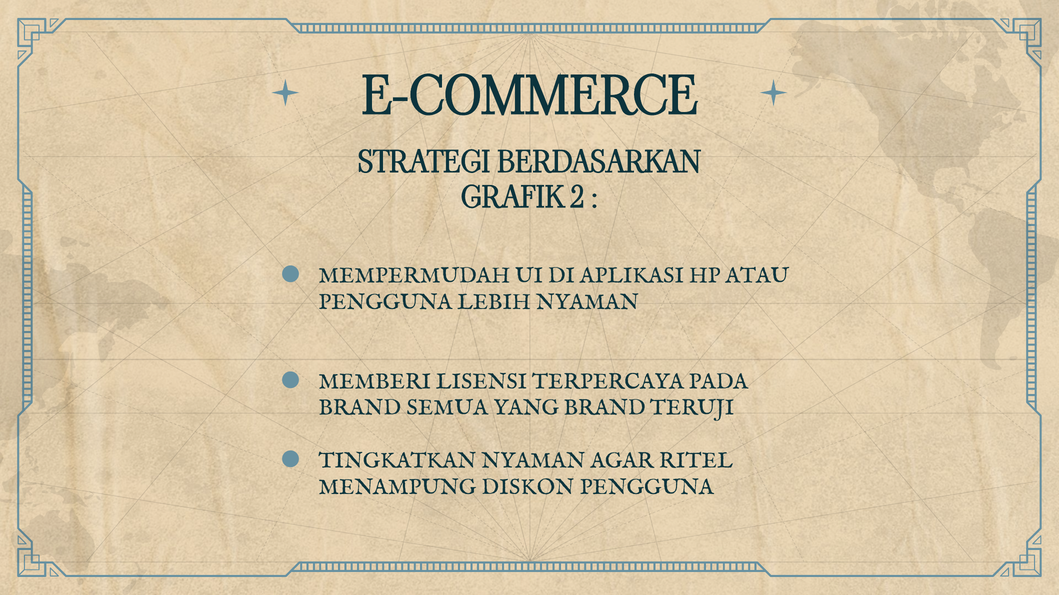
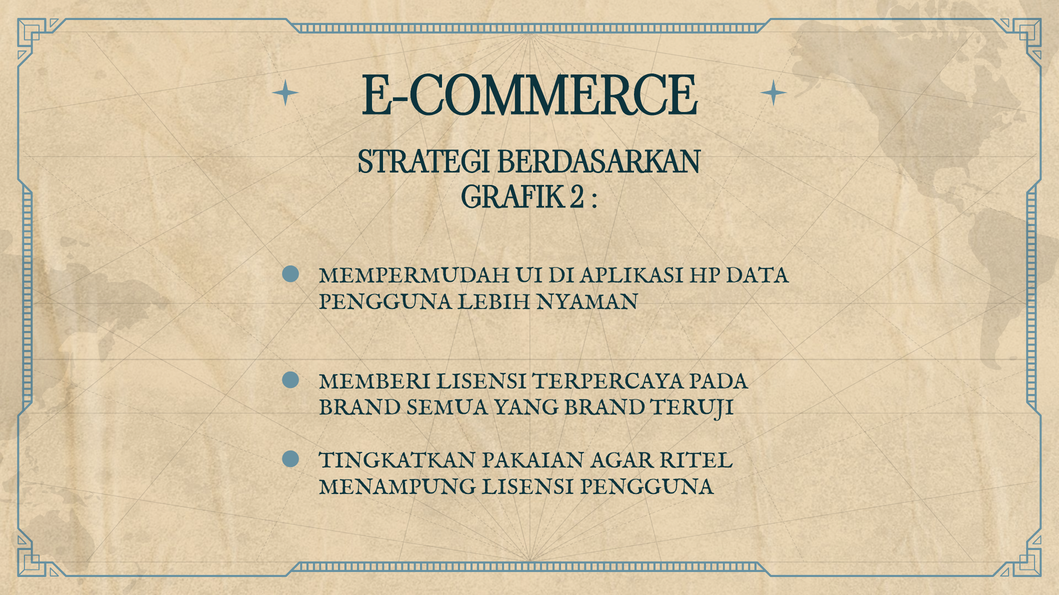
ATAU: ATAU -> DATA
TINGKATKAN NYAMAN: NYAMAN -> PAKAIAN
MENAMPUNG DISKON: DISKON -> LISENSI
